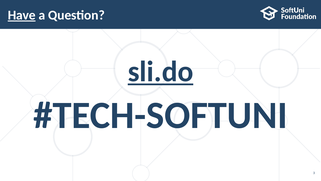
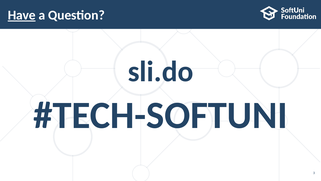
sli.do underline: present -> none
